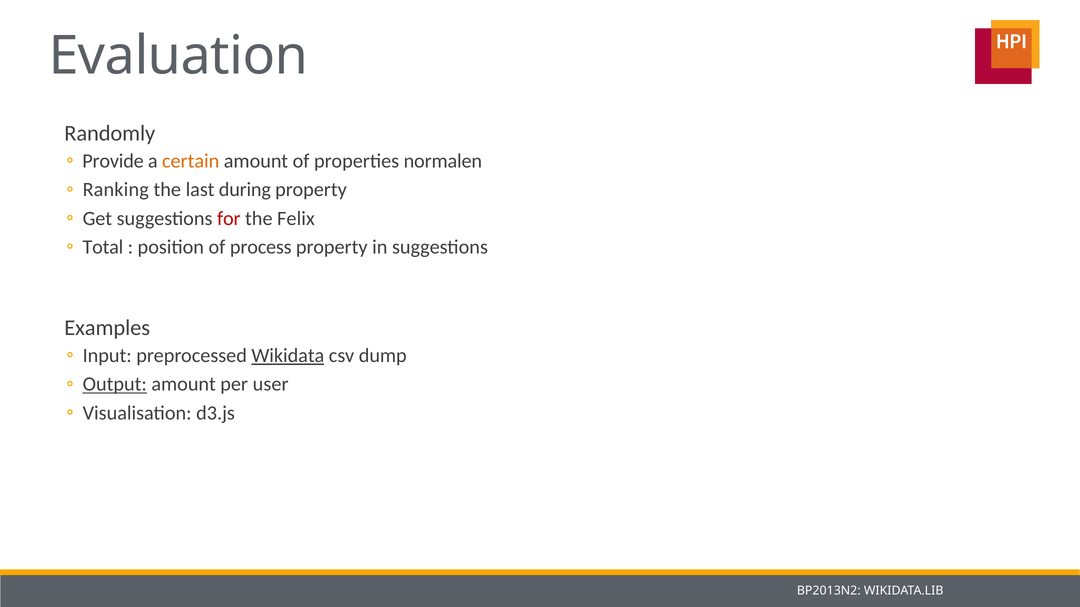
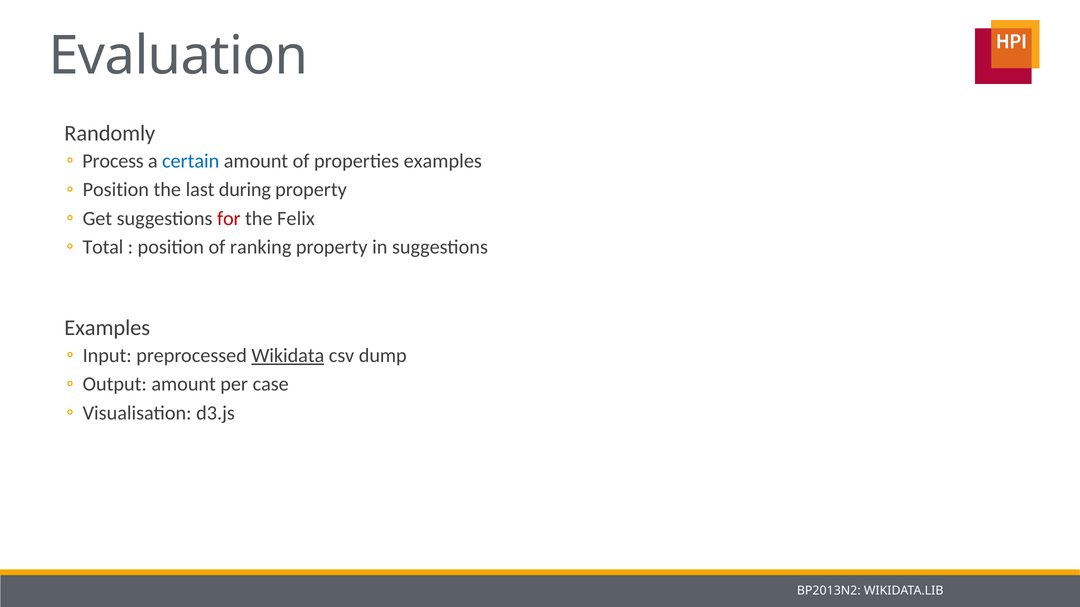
Provide: Provide -> Process
certain colour: orange -> blue
properties normalen: normalen -> examples
Ranking at (116, 190): Ranking -> Position
process: process -> ranking
Output underline: present -> none
user: user -> case
